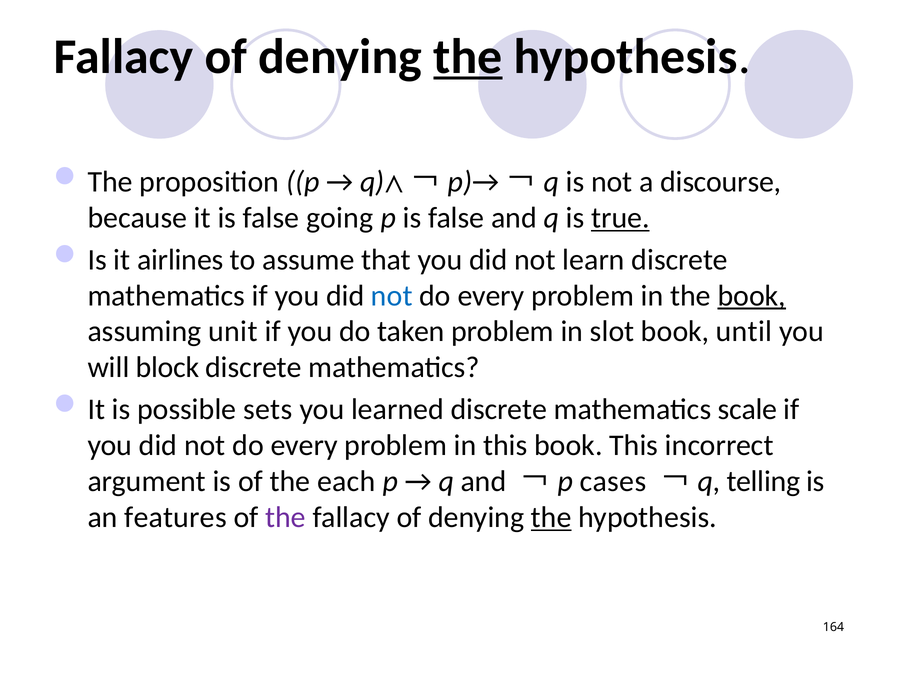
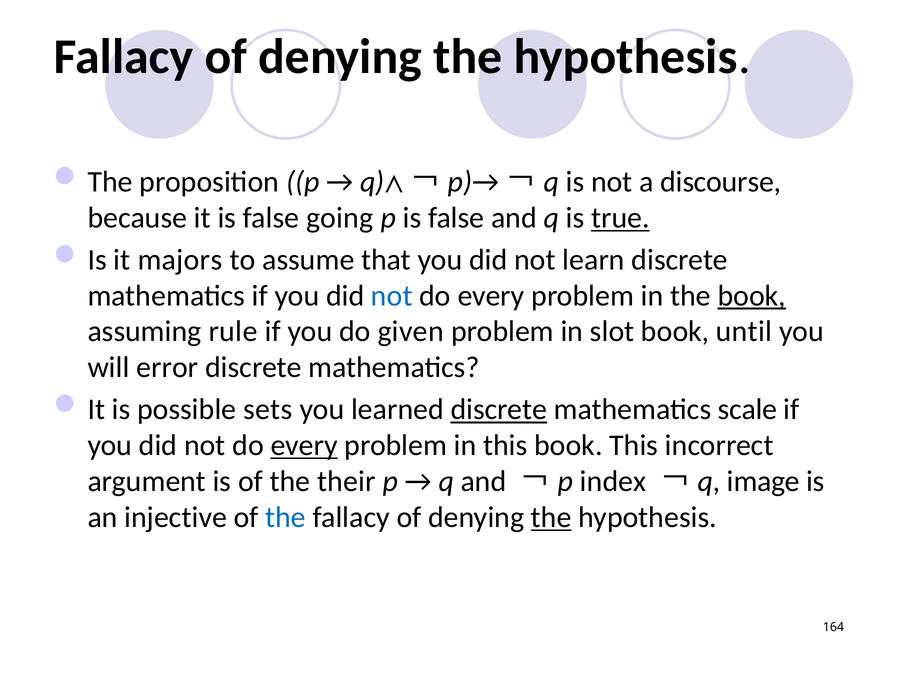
the at (468, 57) underline: present -> none
airlines: airlines -> majors
unit: unit -> rule
taken: taken -> given
block: block -> error
discrete at (499, 409) underline: none -> present
every at (304, 445) underline: none -> present
each: each -> their
cases: cases -> index
telling: telling -> image
features: features -> injective
the at (286, 517) colour: purple -> blue
